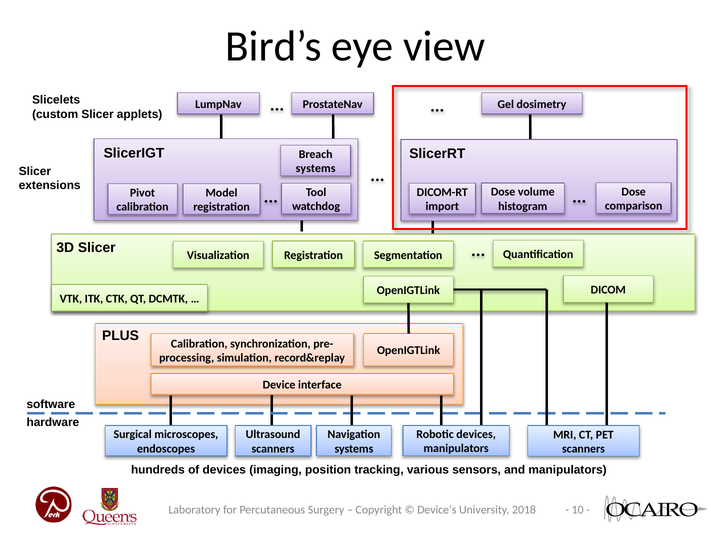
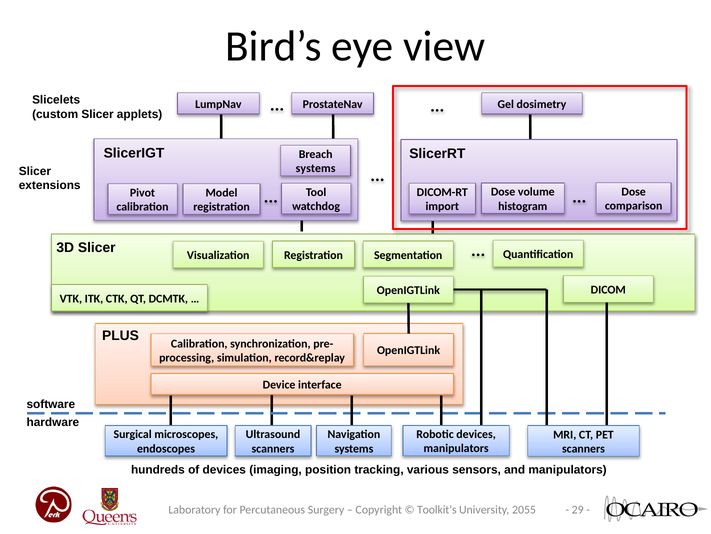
10: 10 -> 29
Device’s: Device’s -> Toolkit’s
2018: 2018 -> 2055
